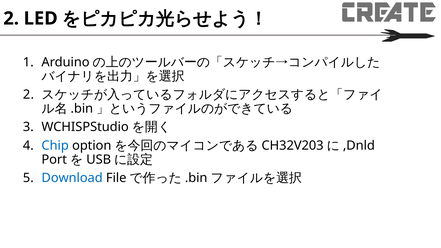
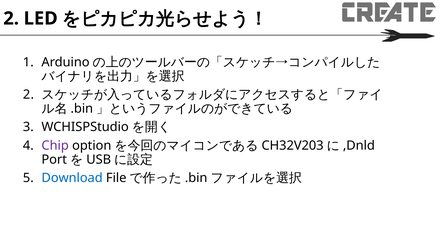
Chip colour: blue -> purple
